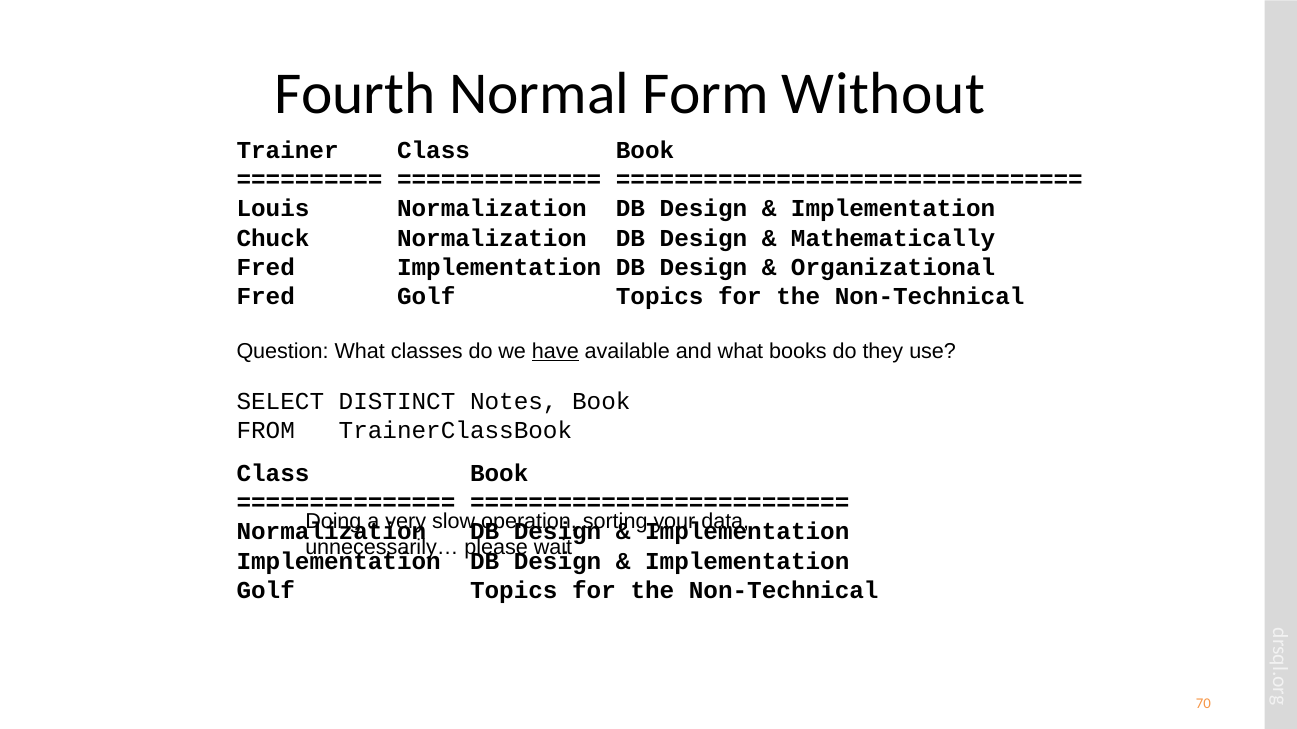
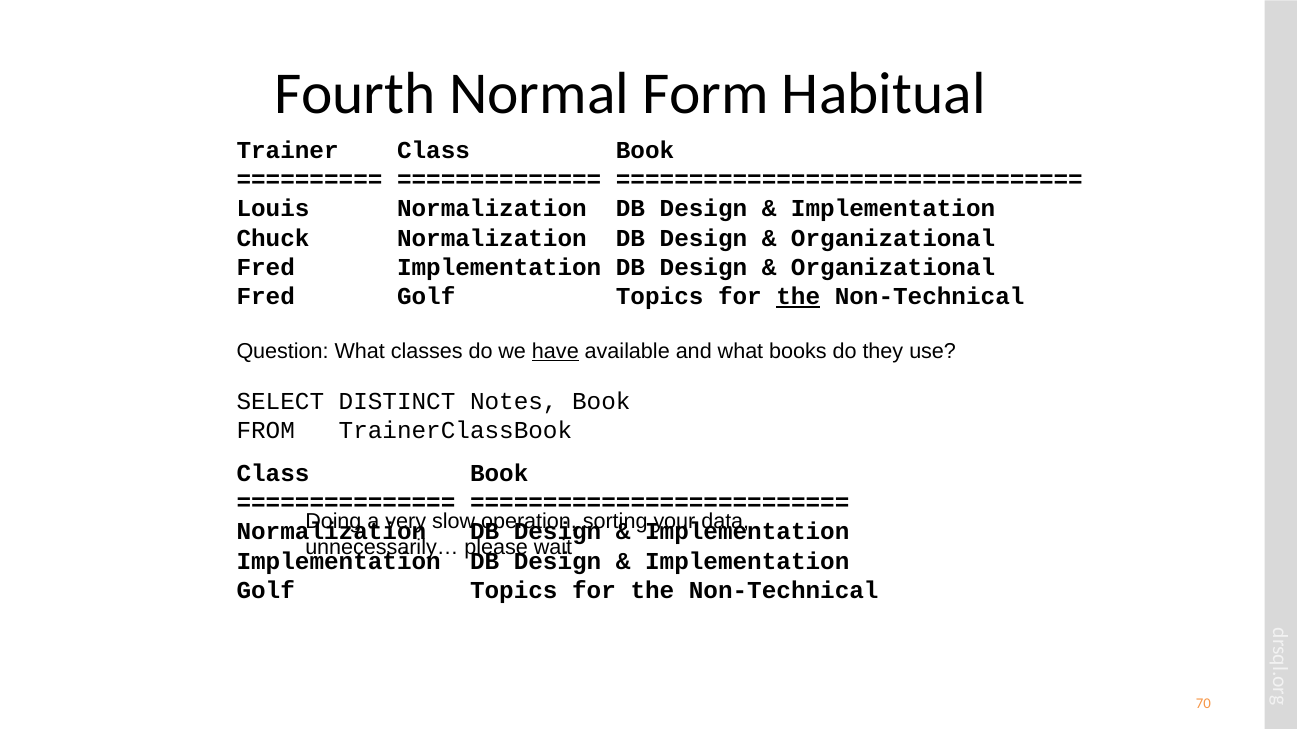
Without: Without -> Habitual
Mathematically at (893, 238): Mathematically -> Organizational
the at (798, 297) underline: none -> present
